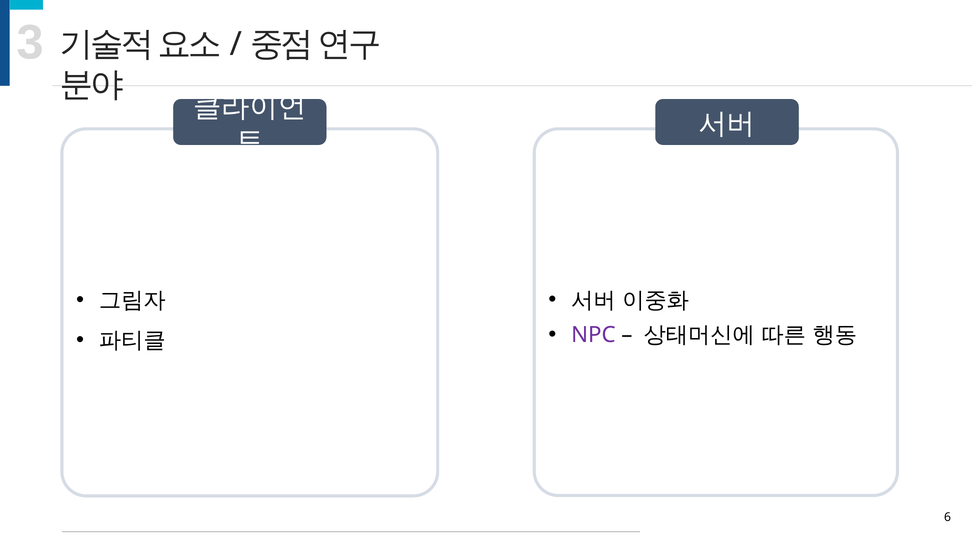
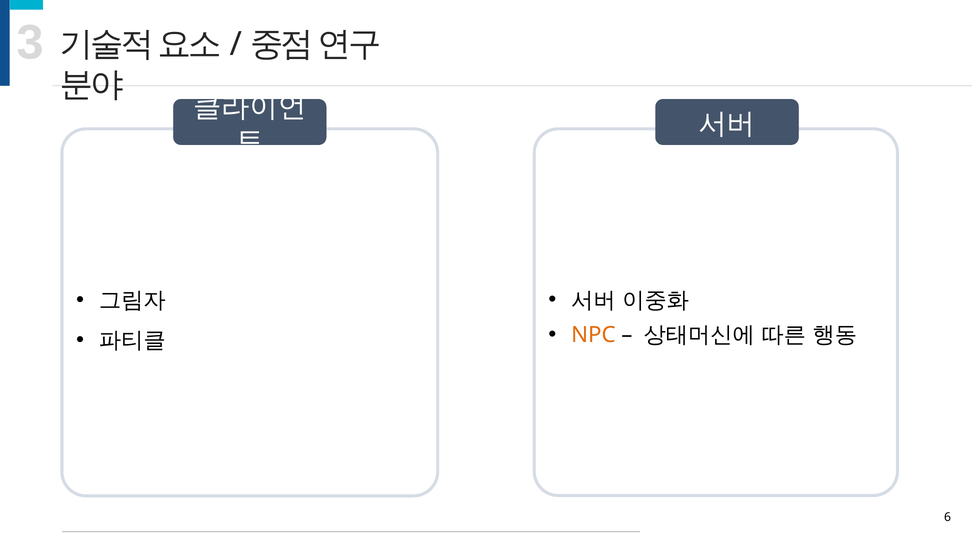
NPC colour: purple -> orange
